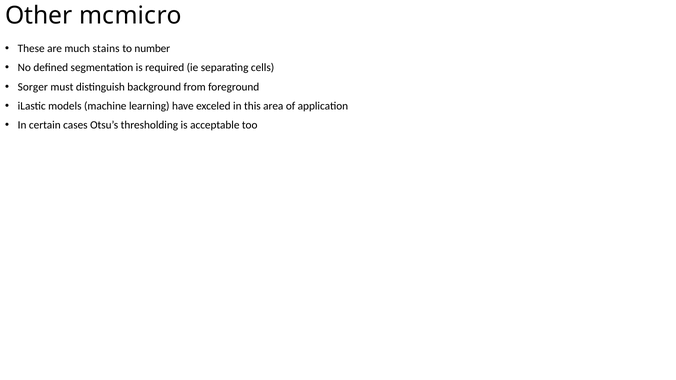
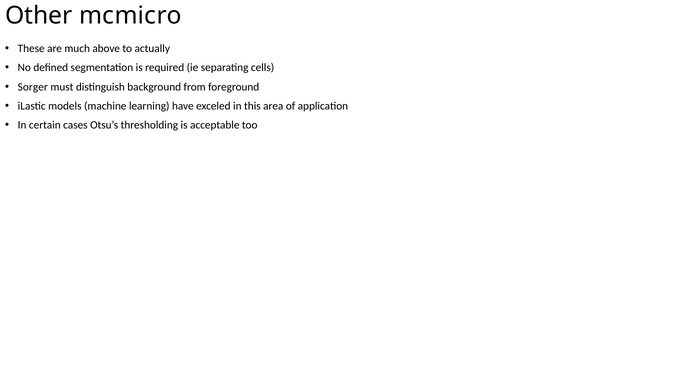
stains: stains -> above
number: number -> actually
